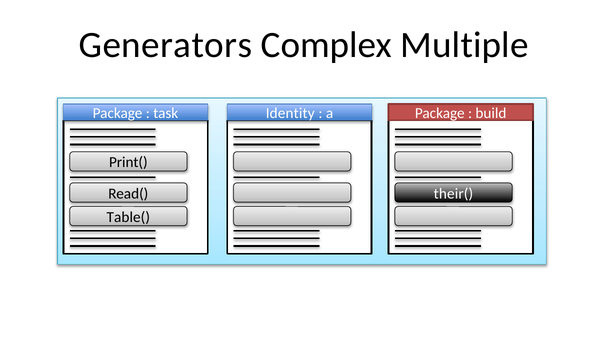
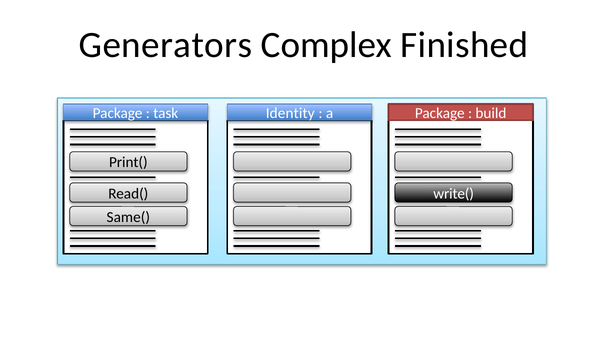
Multiple: Multiple -> Finished
their(: their( -> write(
Table(: Table( -> Same(
